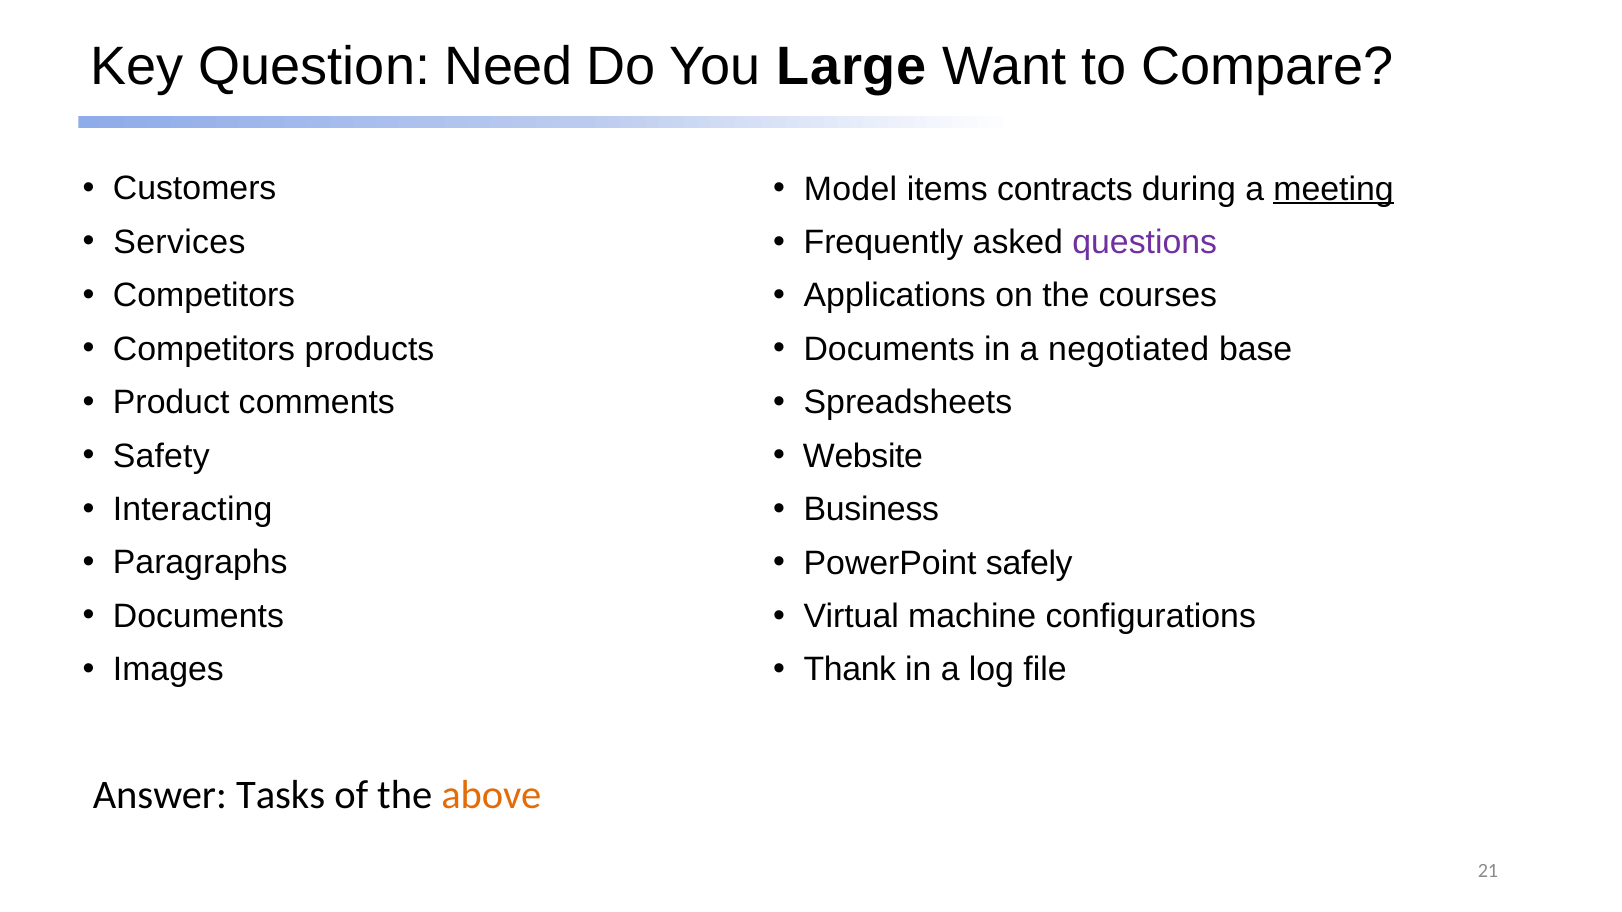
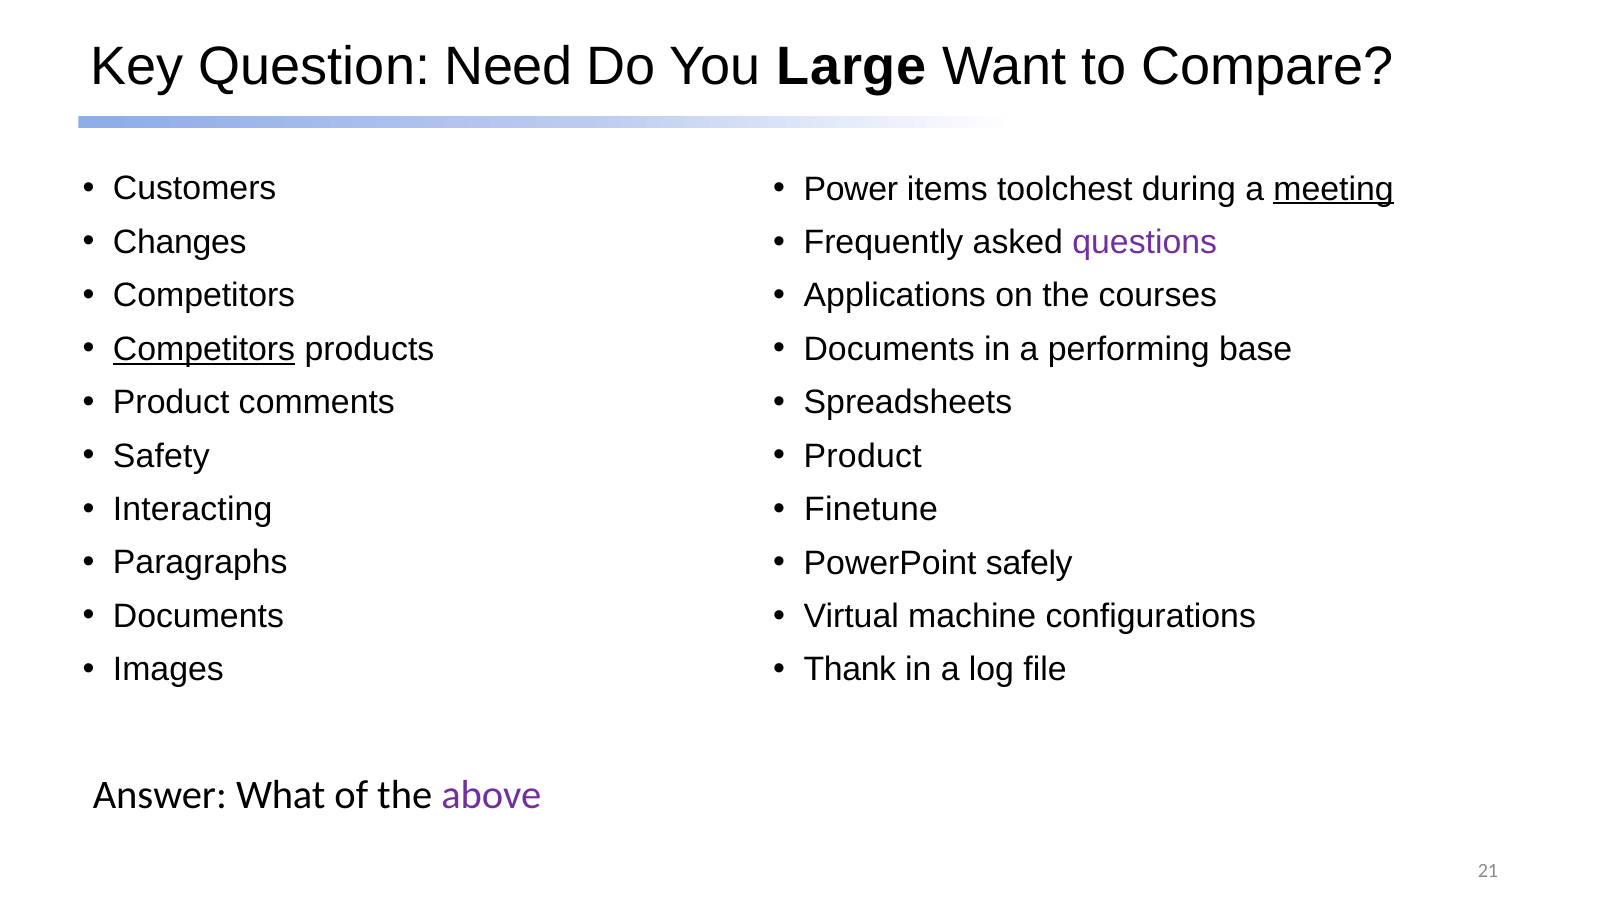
Model: Model -> Power
contracts: contracts -> toolchest
Services: Services -> Changes
Competitors at (204, 349) underline: none -> present
negotiated: negotiated -> performing
Website at (863, 456): Website -> Product
Business: Business -> Finetune
Tasks: Tasks -> What
above colour: orange -> purple
